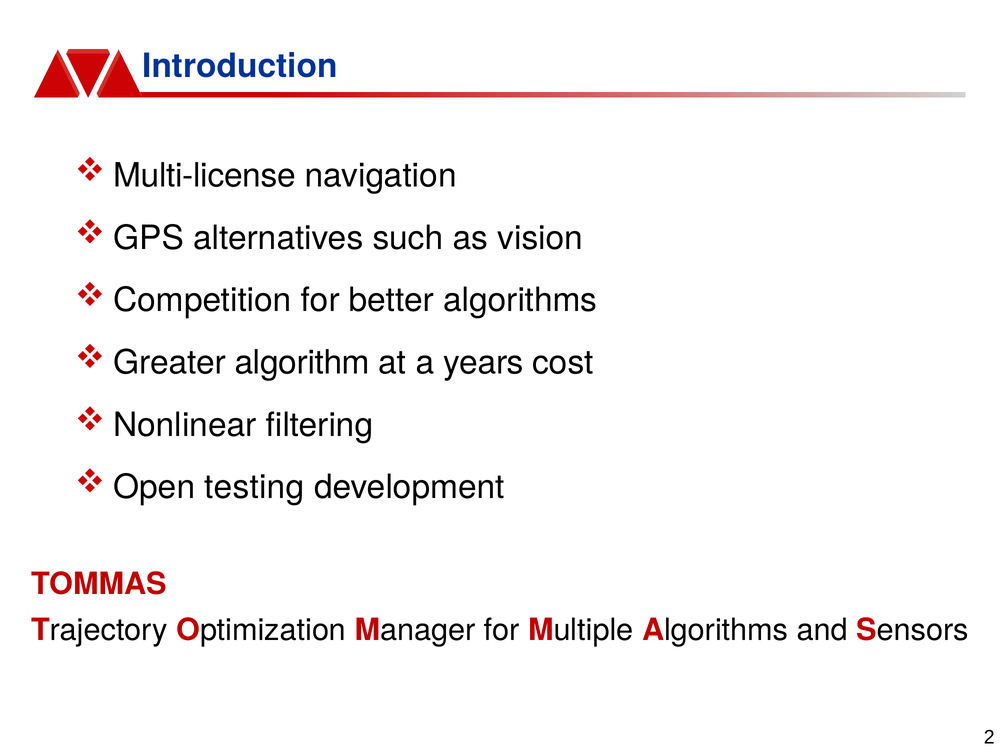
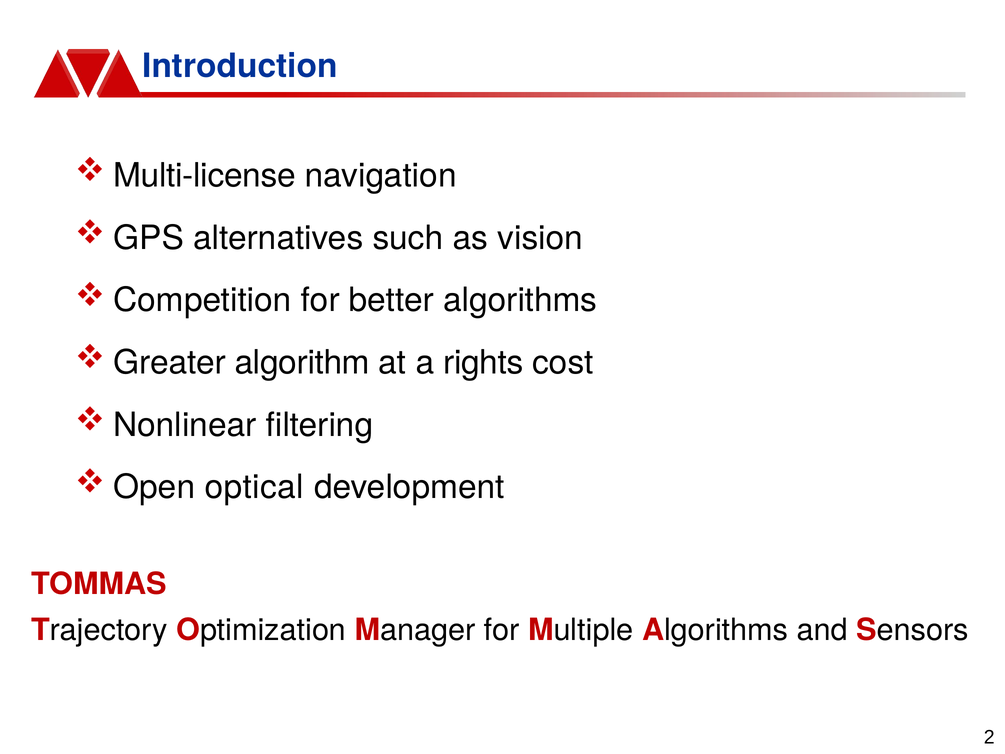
years: years -> rights
testing: testing -> optical
